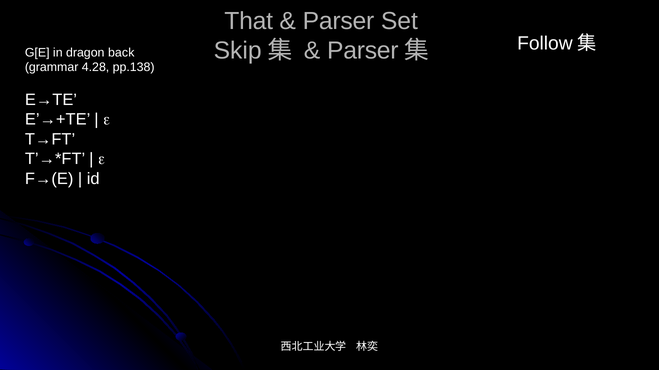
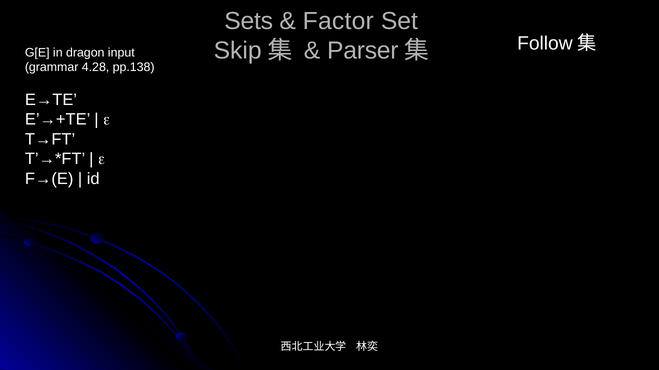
That: That -> Sets
Parser at (338, 21): Parser -> Factor
back: back -> input
